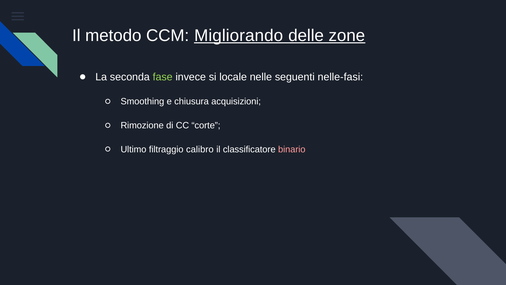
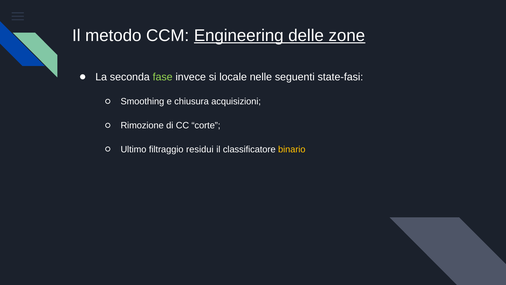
Migliorando: Migliorando -> Engineering
nelle-fasi: nelle-fasi -> state-fasi
calibro: calibro -> residui
binario colour: pink -> yellow
